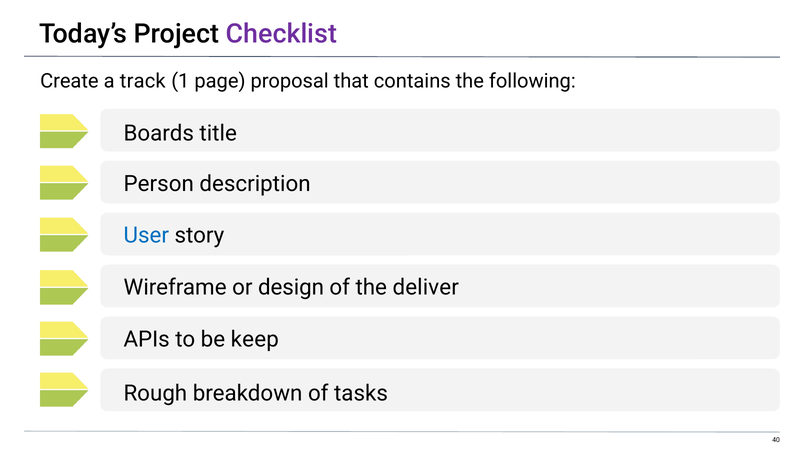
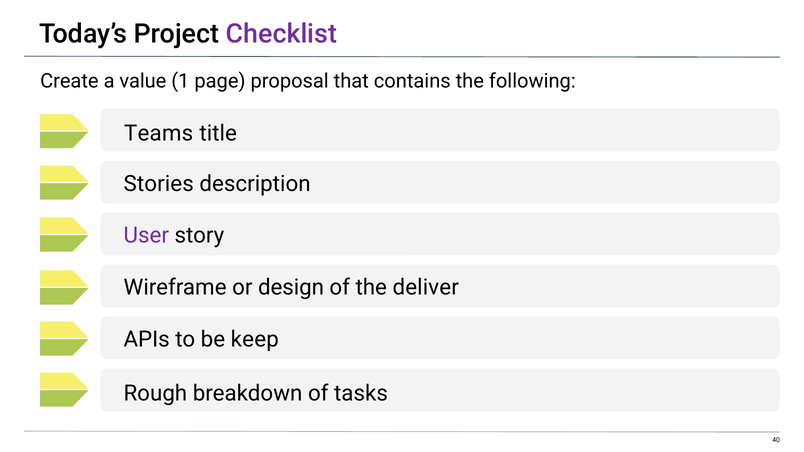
track: track -> value
Boards: Boards -> Teams
Person: Person -> Stories
User colour: blue -> purple
